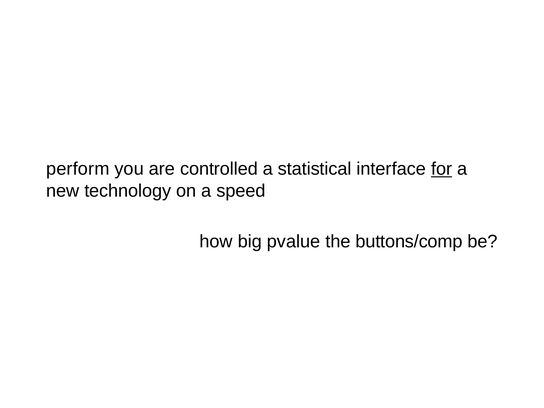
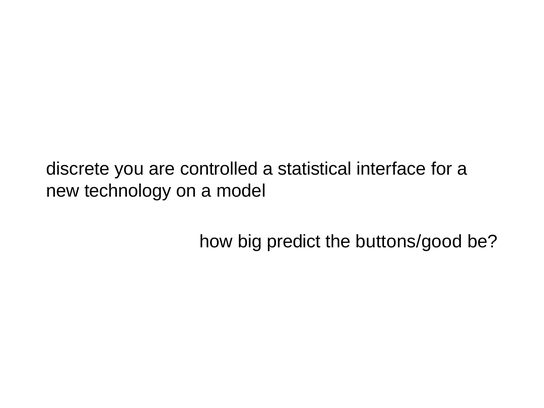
perform: perform -> discrete
for underline: present -> none
speed: speed -> model
pvalue: pvalue -> predict
buttons/comp: buttons/comp -> buttons/good
